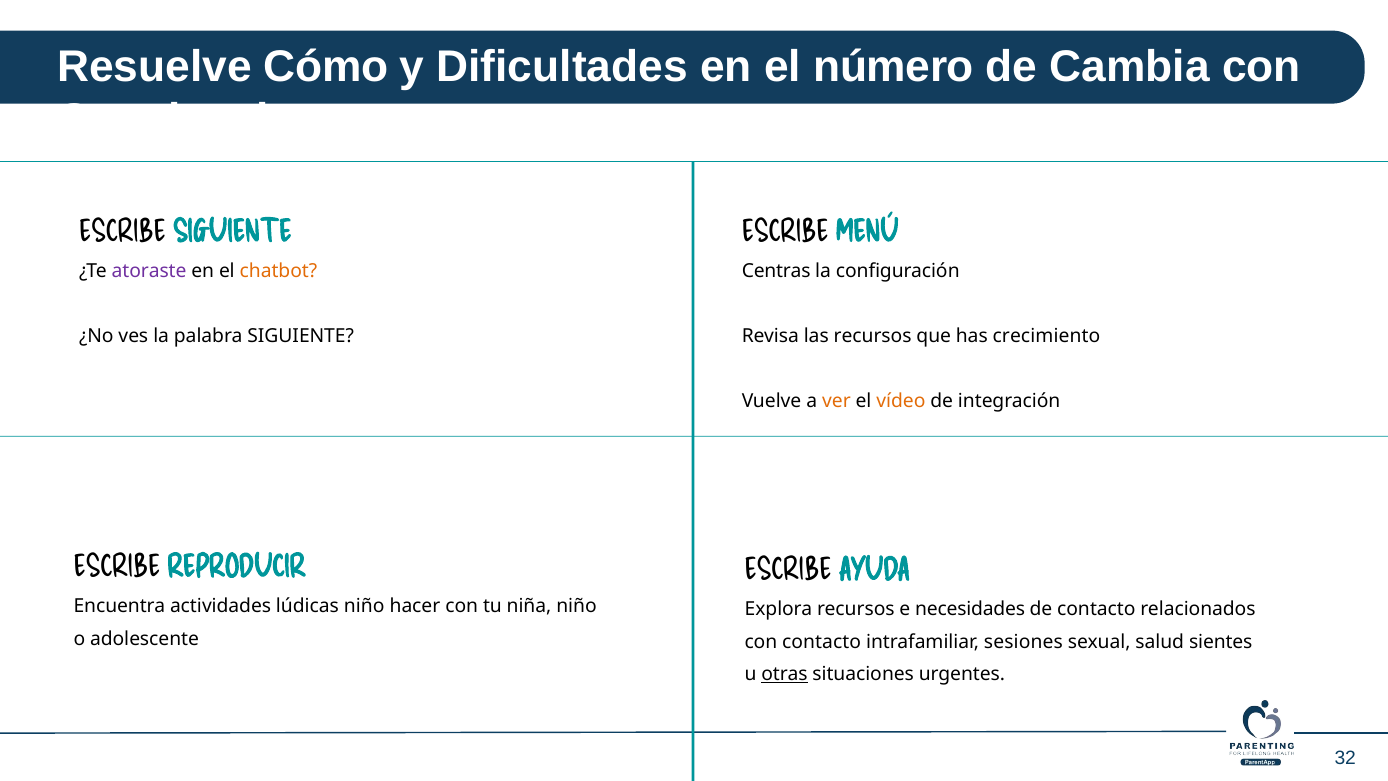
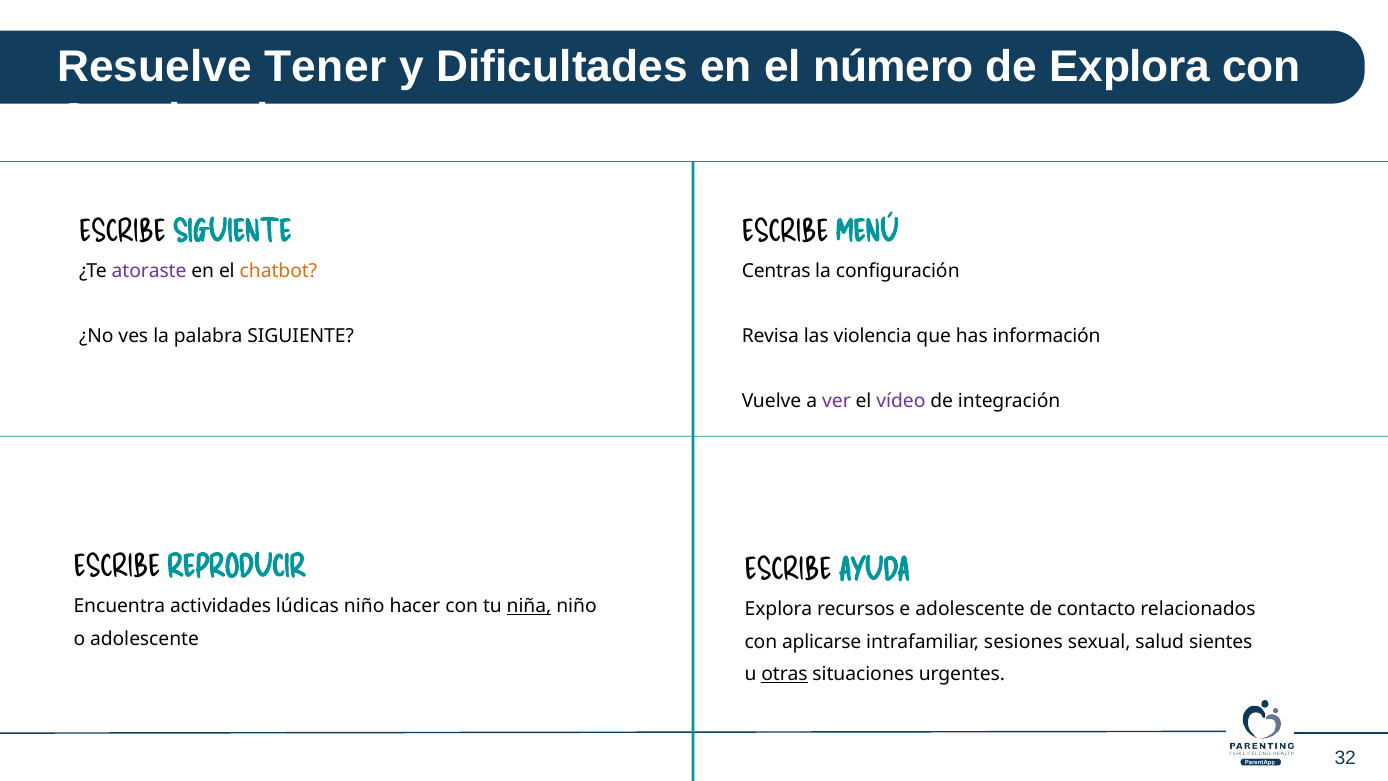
Cómo: Cómo -> Tener
de Cambia: Cambia -> Explora
las recursos: recursos -> violencia
crecimiento: crecimiento -> información
ver colour: orange -> purple
vídeo colour: orange -> purple
niña underline: none -> present
e necesidades: necesidades -> adolescente
con contacto: contacto -> aplicarse
